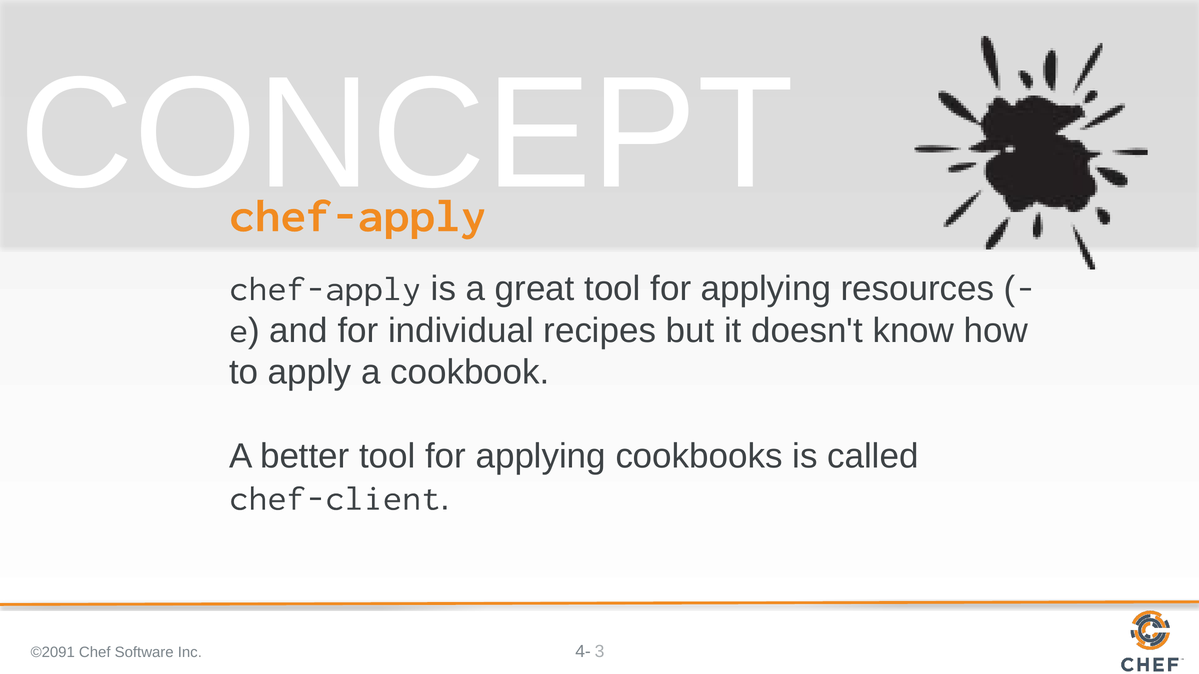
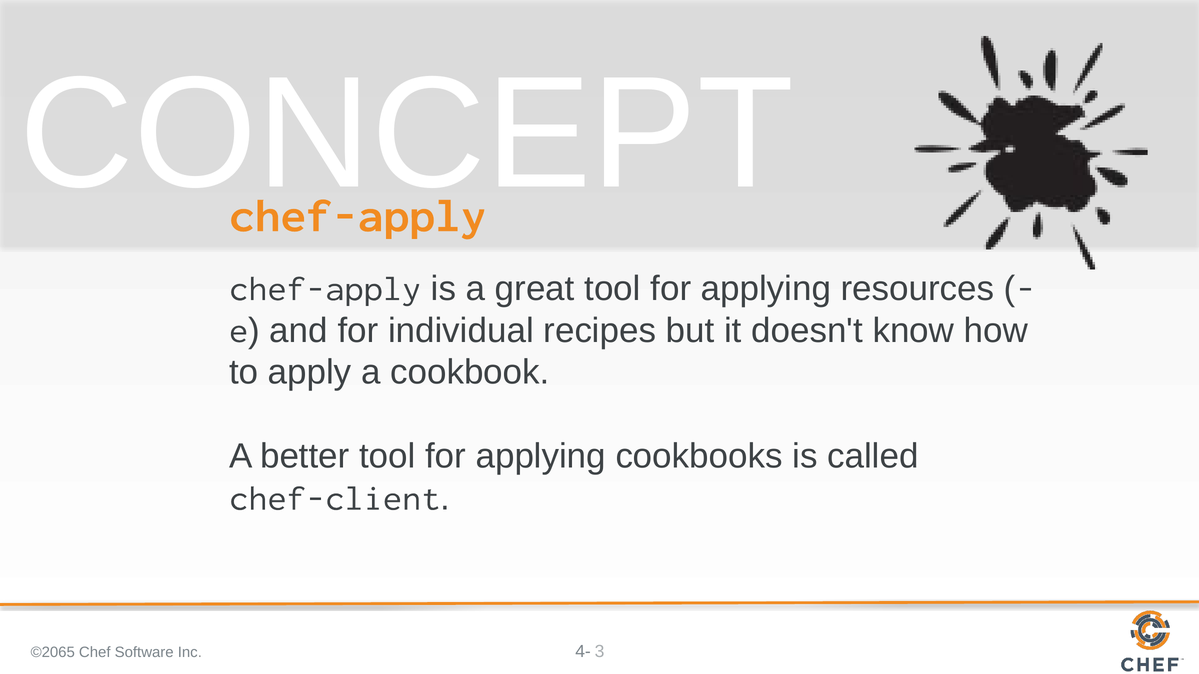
©2091: ©2091 -> ©2065
